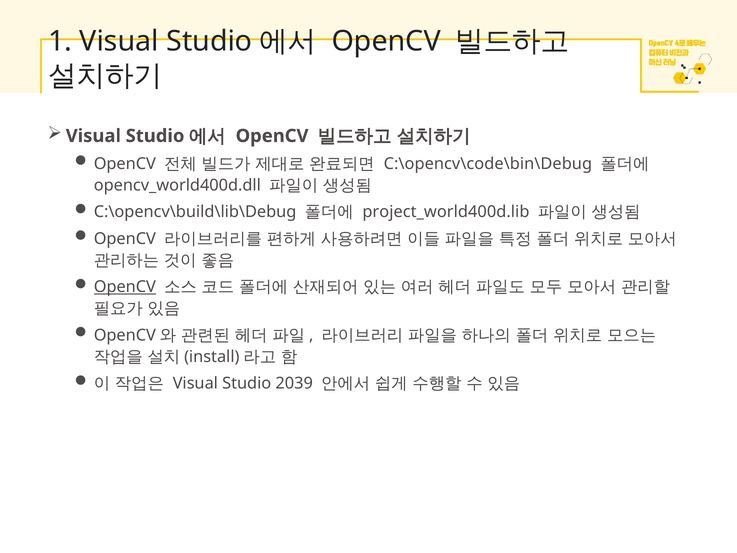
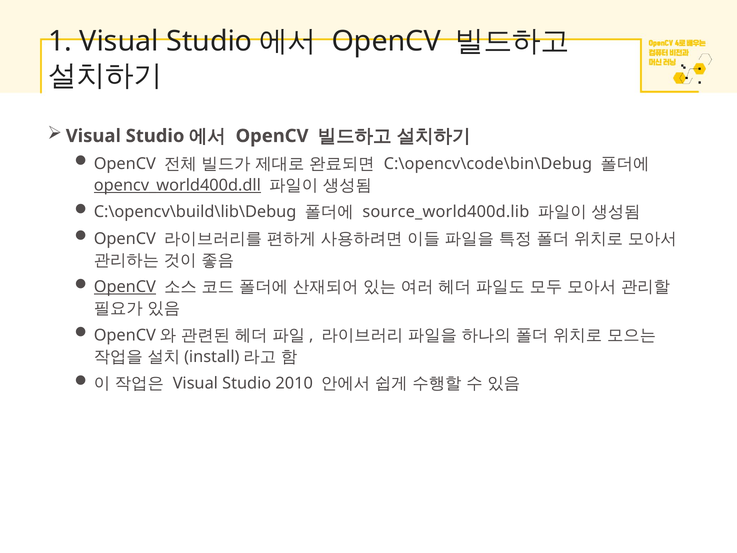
opencv_world400d.dll underline: none -> present
project_world400d.lib: project_world400d.lib -> source_world400d.lib
2039: 2039 -> 2010
